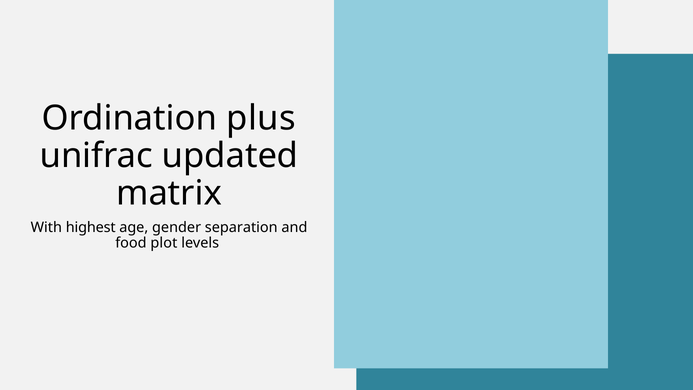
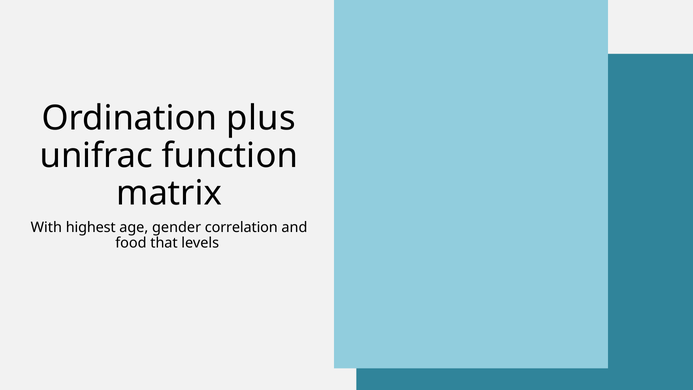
updated: updated -> function
separation: separation -> correlation
plot: plot -> that
